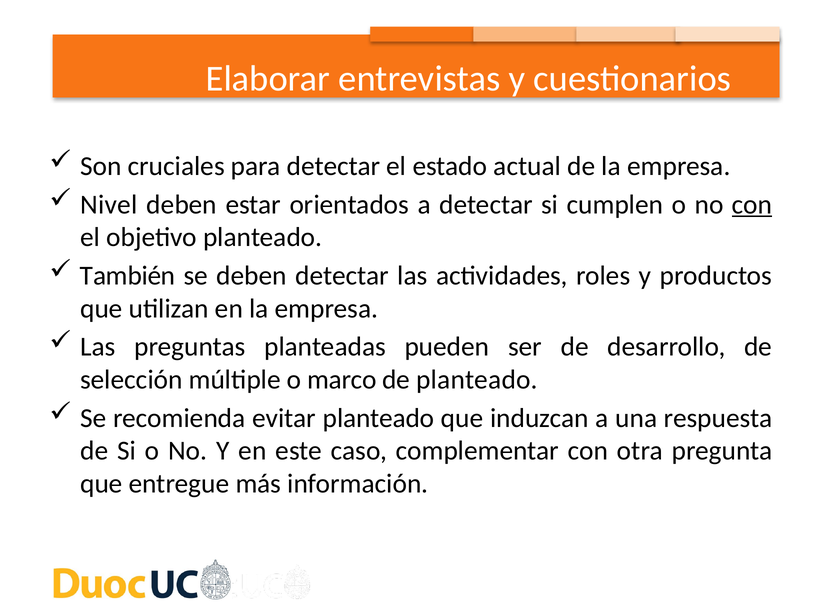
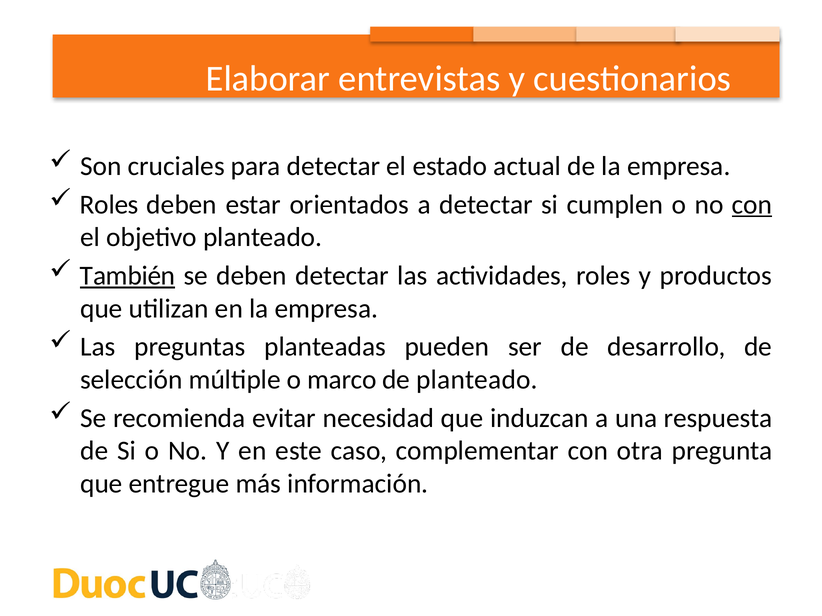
Nivel at (109, 205): Nivel -> Roles
También underline: none -> present
evitar planteado: planteado -> necesidad
